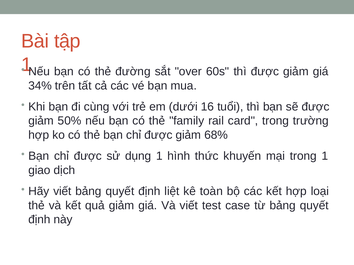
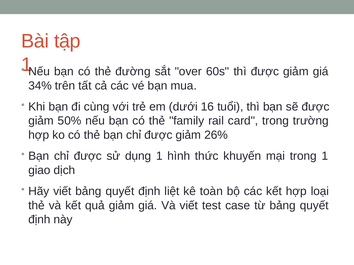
68%: 68% -> 26%
